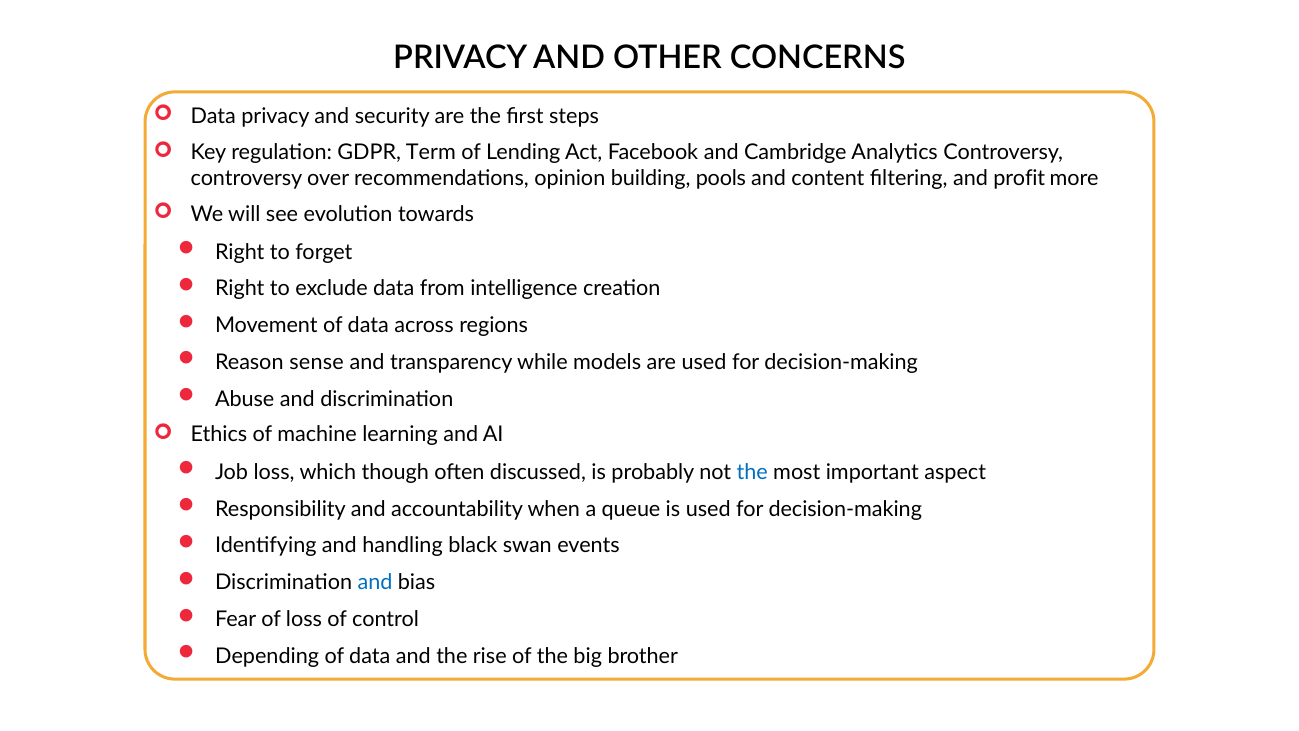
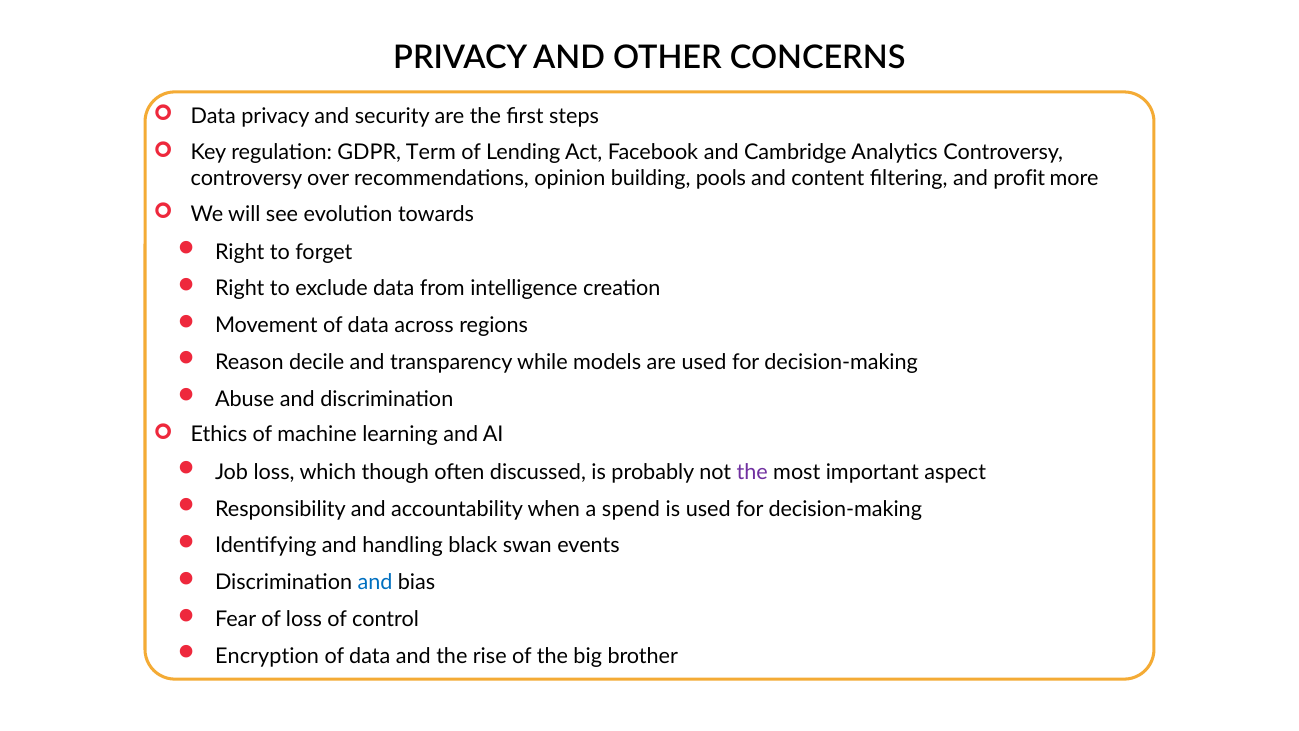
sense: sense -> decile
the at (752, 472) colour: blue -> purple
queue: queue -> spend
Depending: Depending -> Encryption
